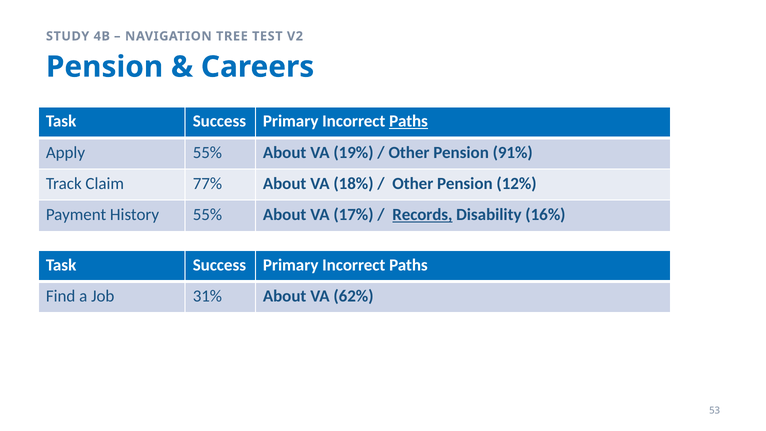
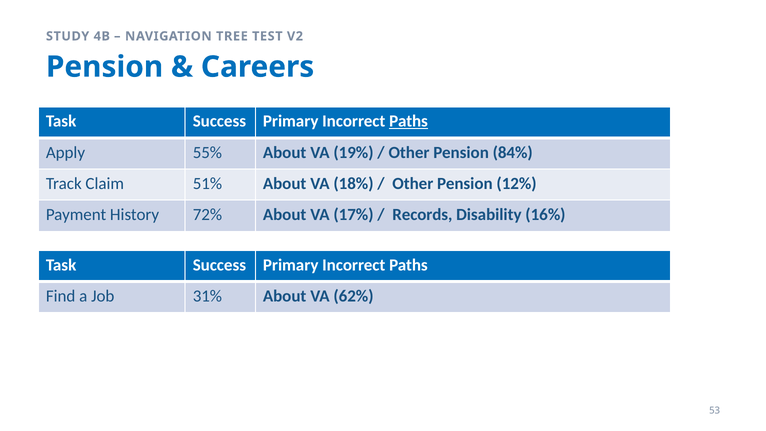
91%: 91% -> 84%
77%: 77% -> 51%
History 55%: 55% -> 72%
Records underline: present -> none
